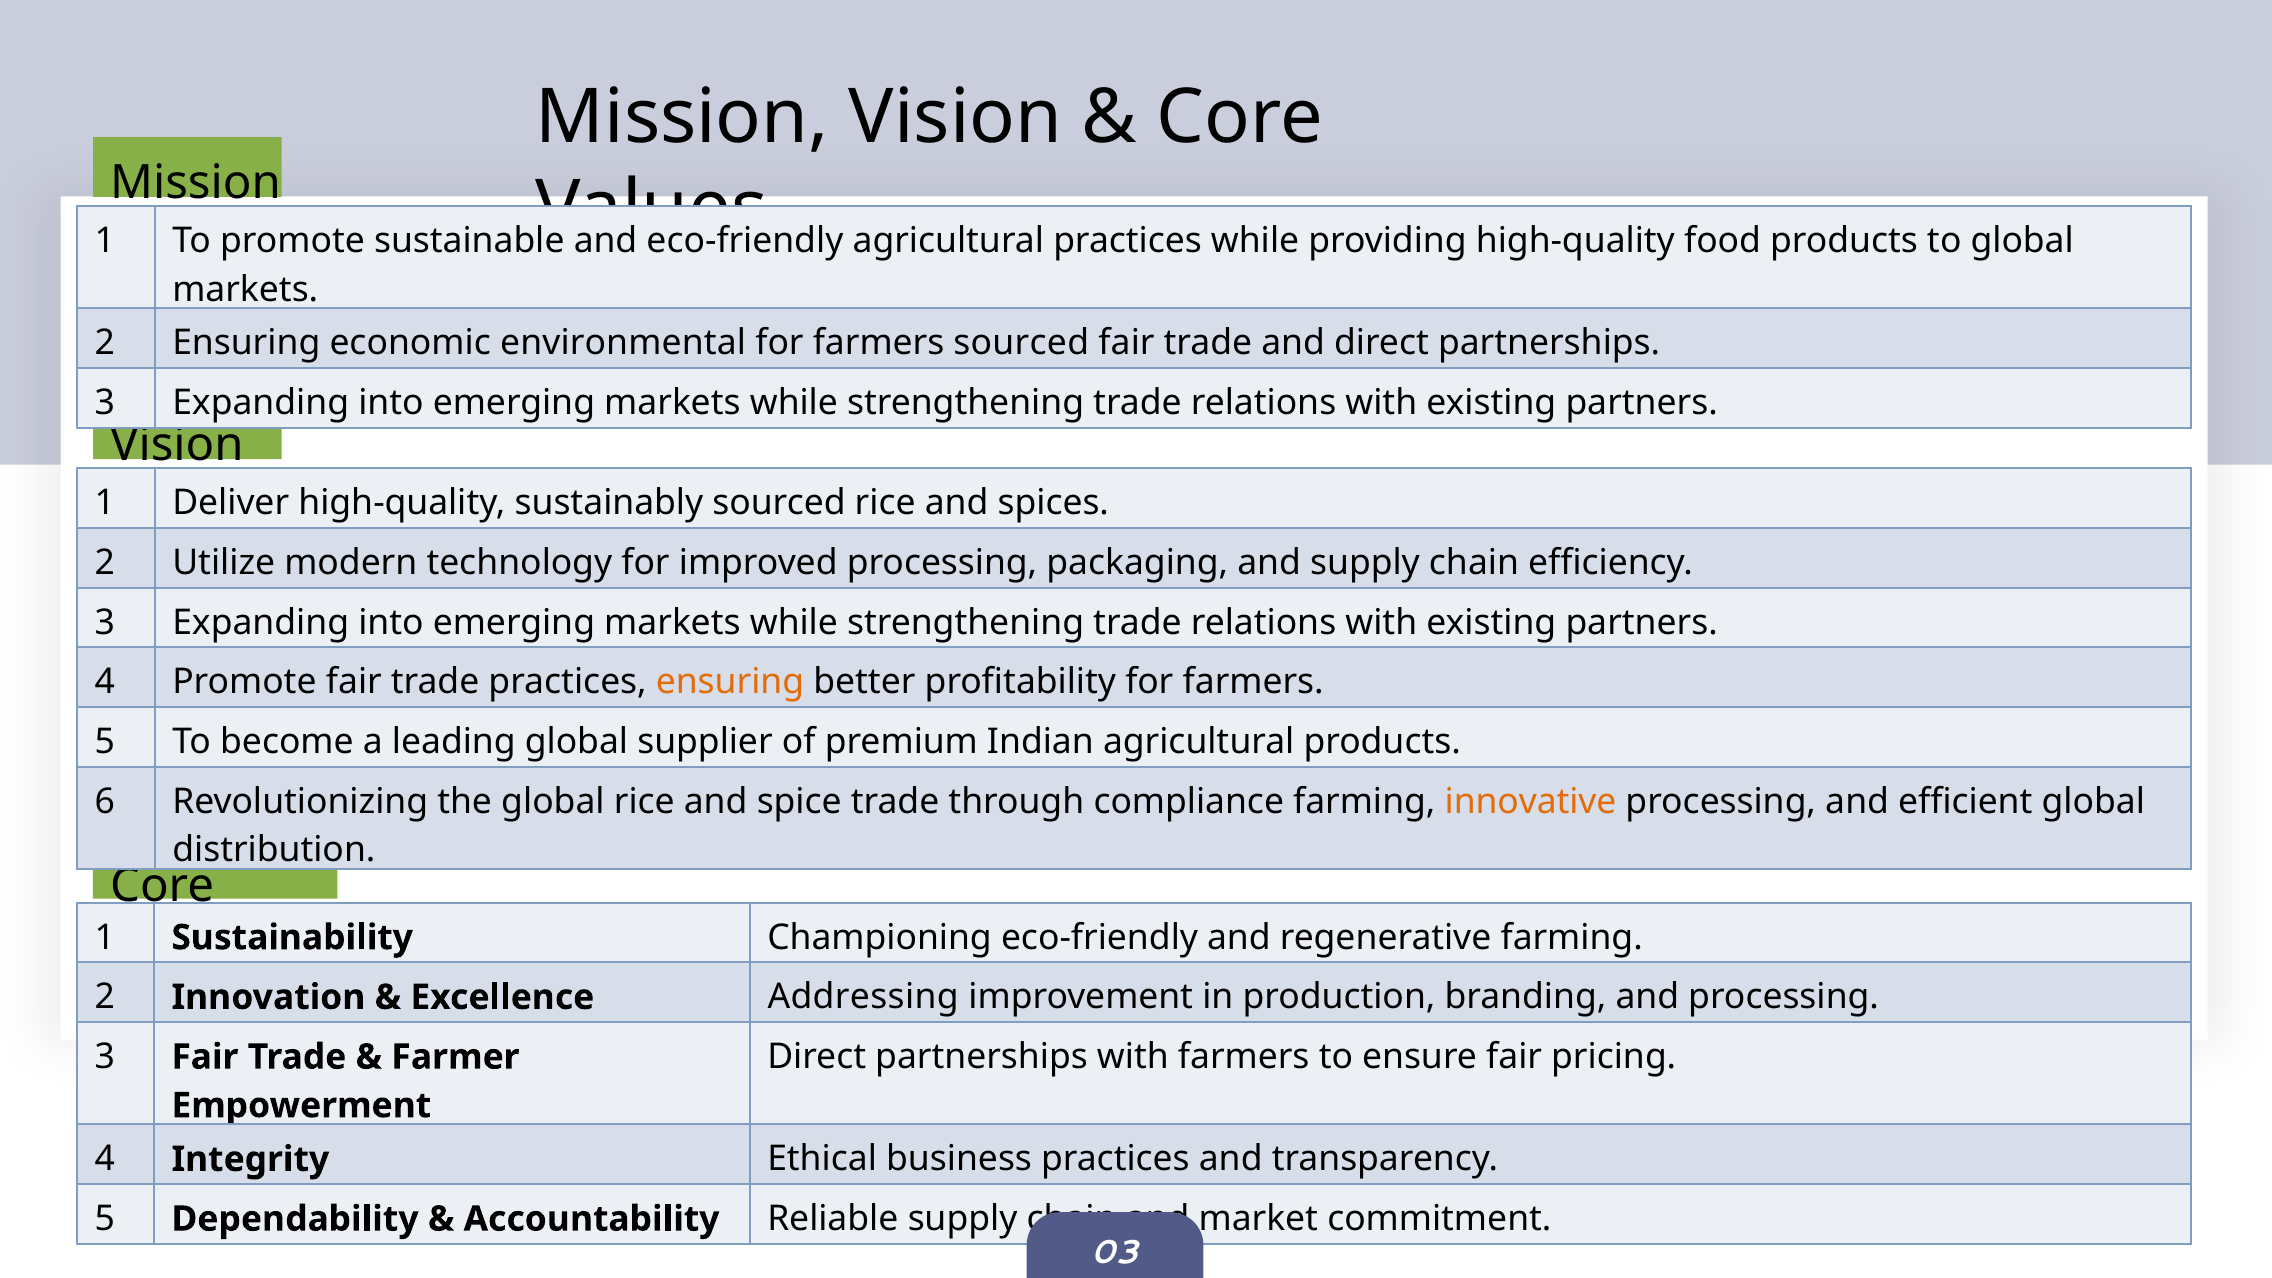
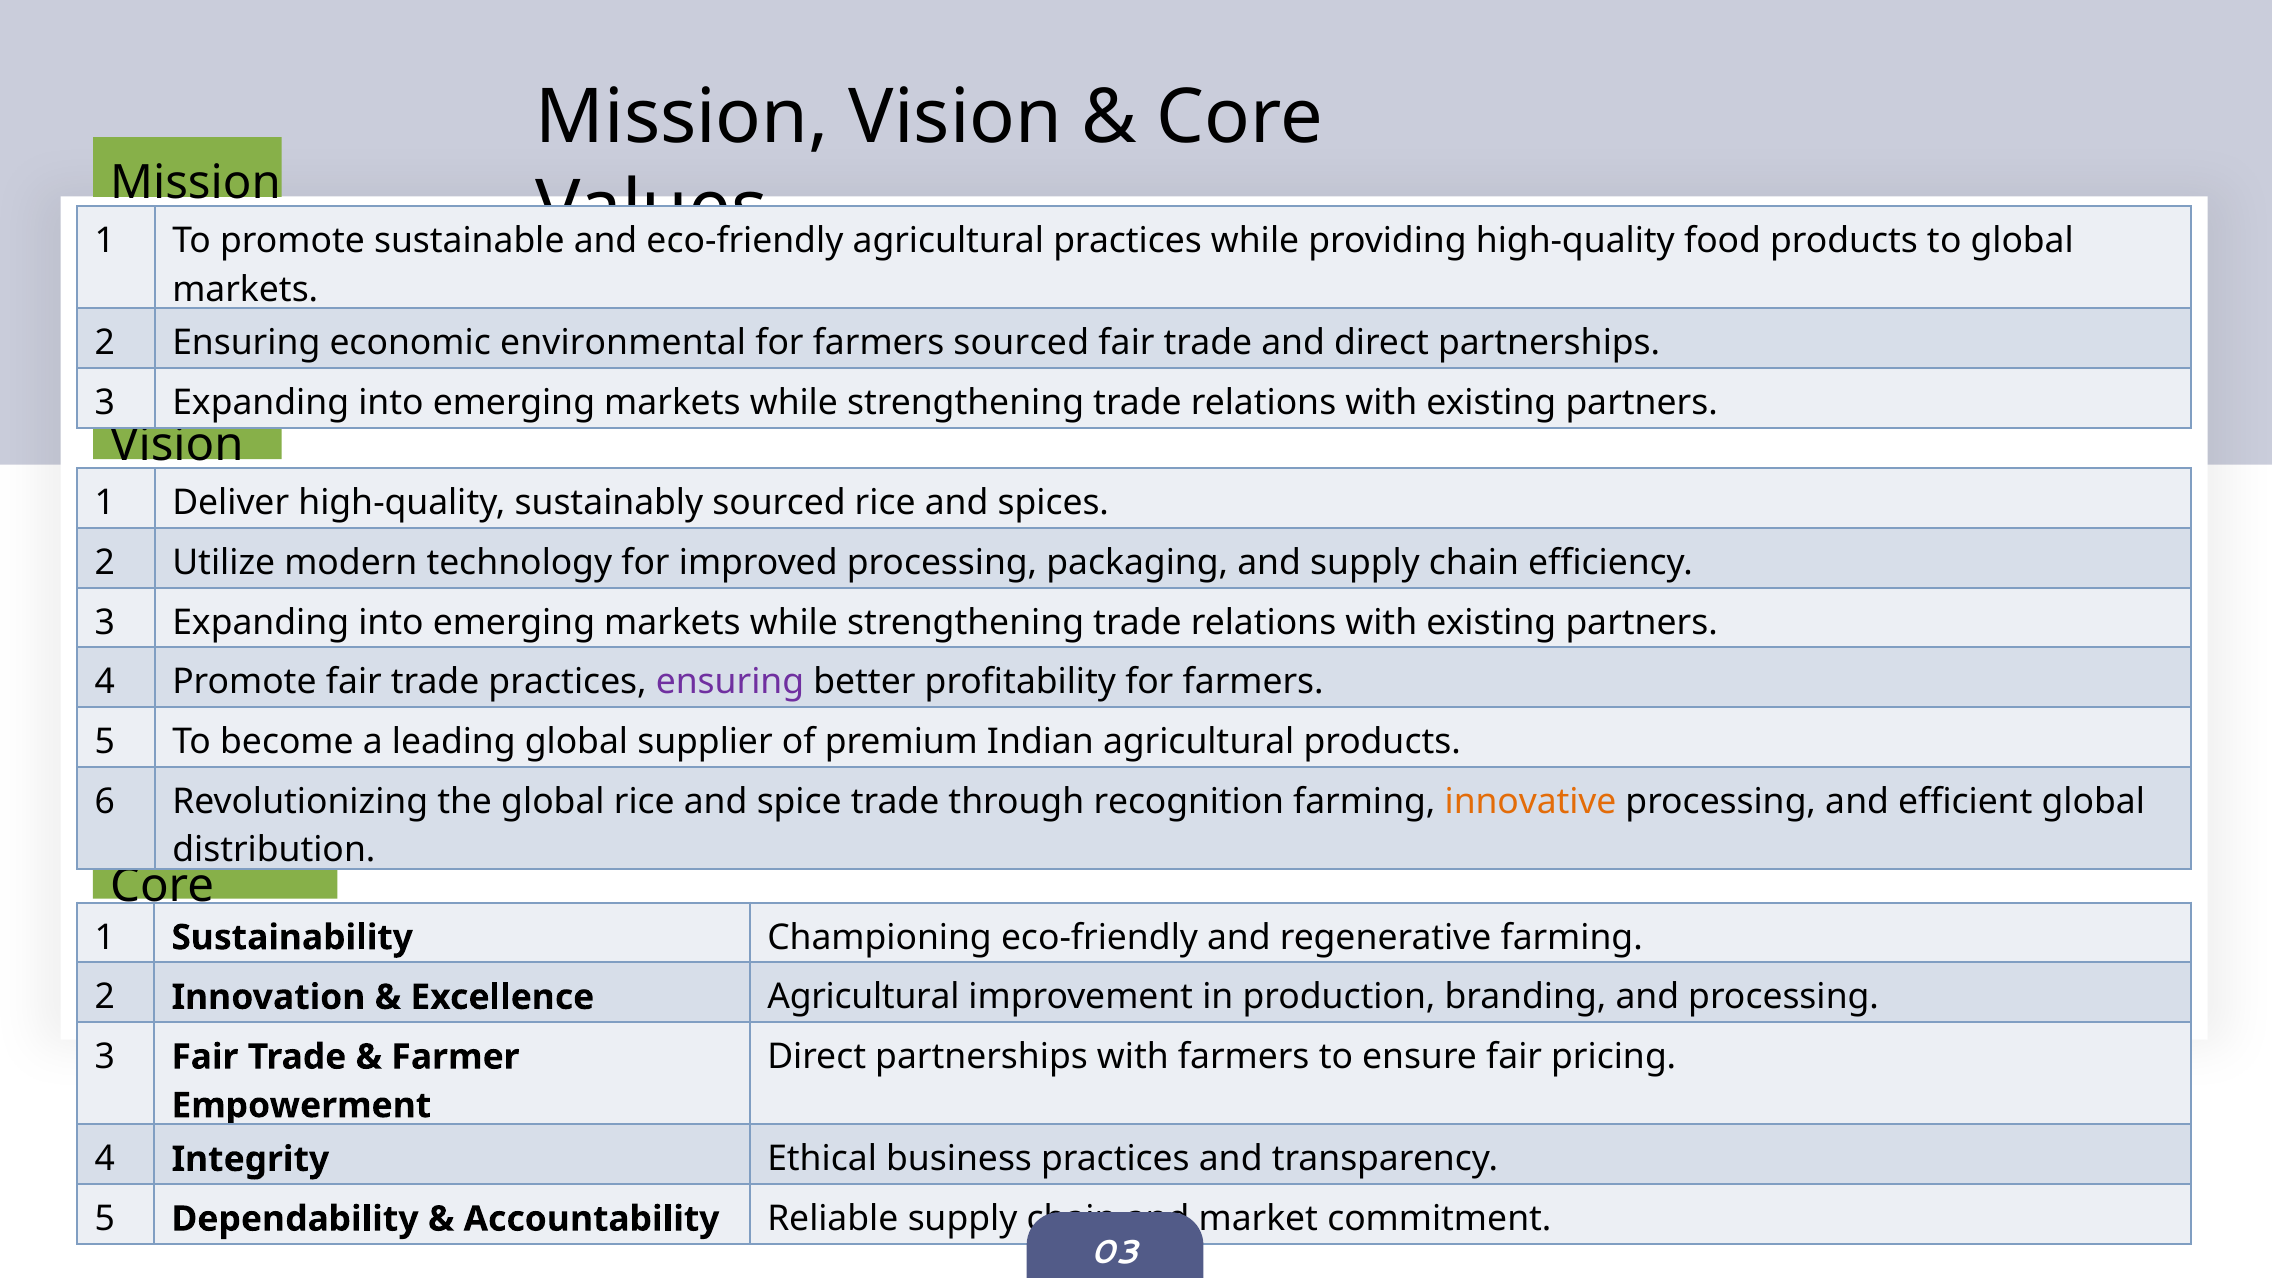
ensuring at (730, 682) colour: orange -> purple
compliance: compliance -> recognition
Addressing at (863, 997): Addressing -> Agricultural
